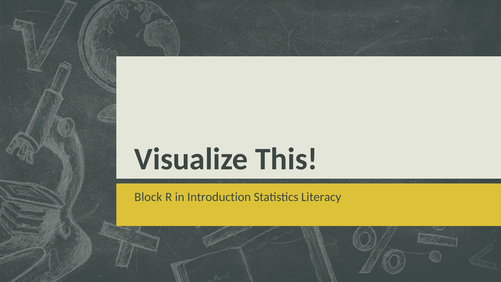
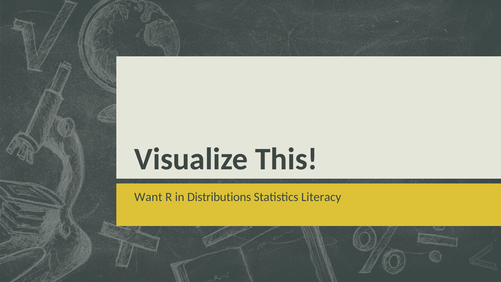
Block: Block -> Want
Introduction: Introduction -> Distributions
